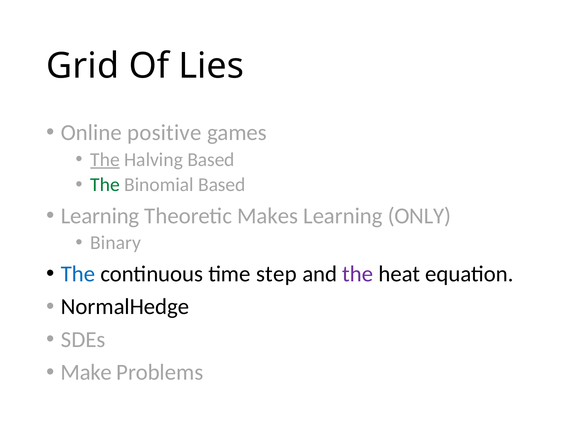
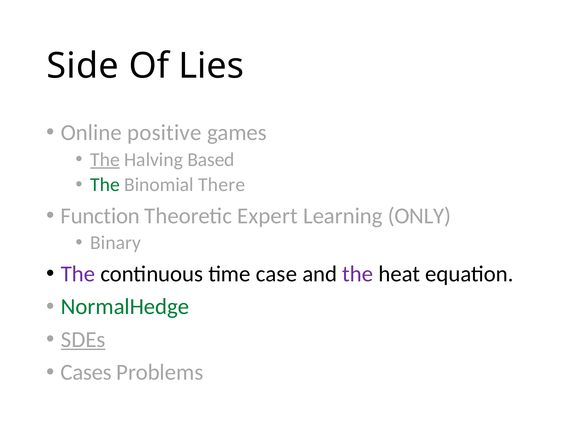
Grid: Grid -> Side
Binomial Based: Based -> There
Learning at (100, 215): Learning -> Function
Makes: Makes -> Expert
The at (78, 273) colour: blue -> purple
step: step -> case
NormalHedge colour: black -> green
SDEs underline: none -> present
Make: Make -> Cases
